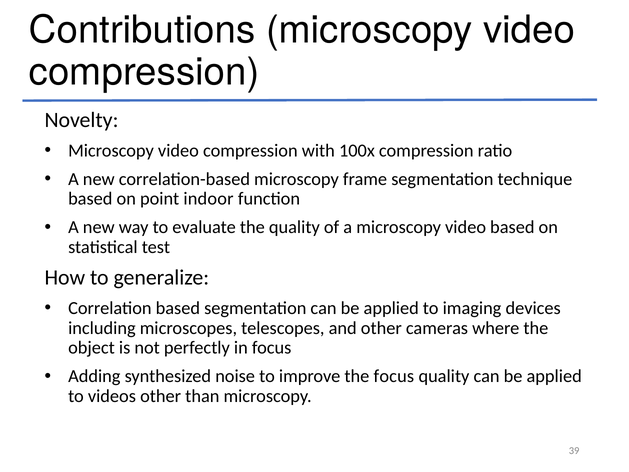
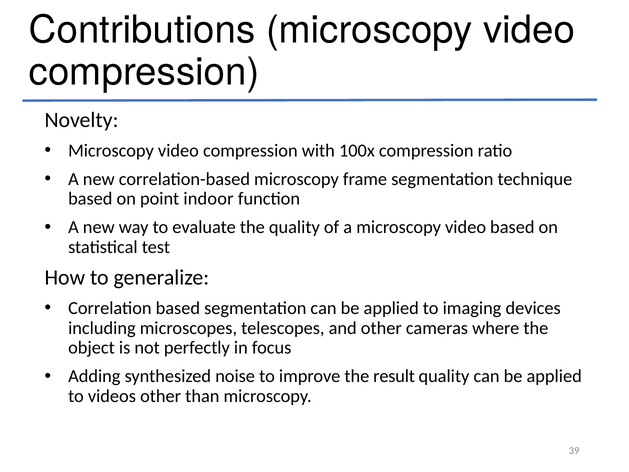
the focus: focus -> result
